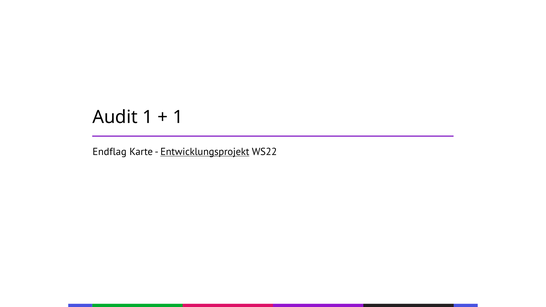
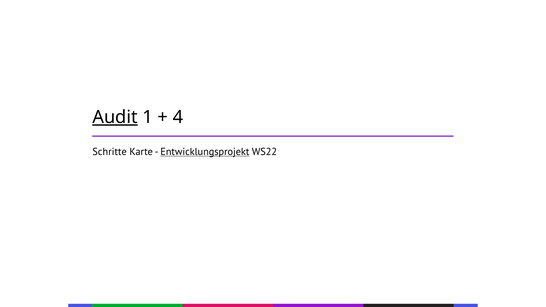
Audit underline: none -> present
1 at (178, 117): 1 -> 4
Endflag: Endflag -> Schritte
